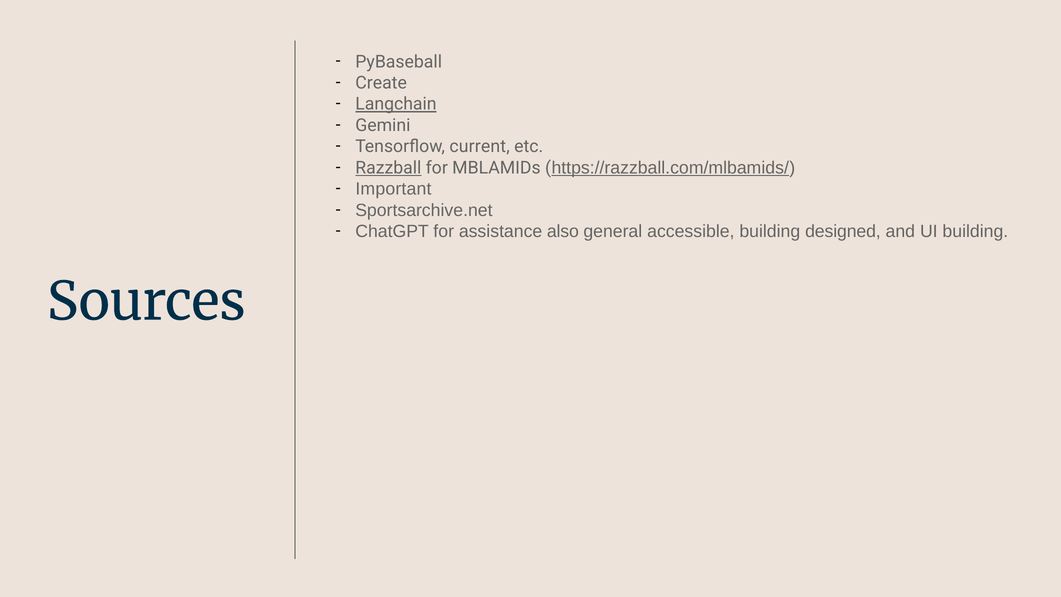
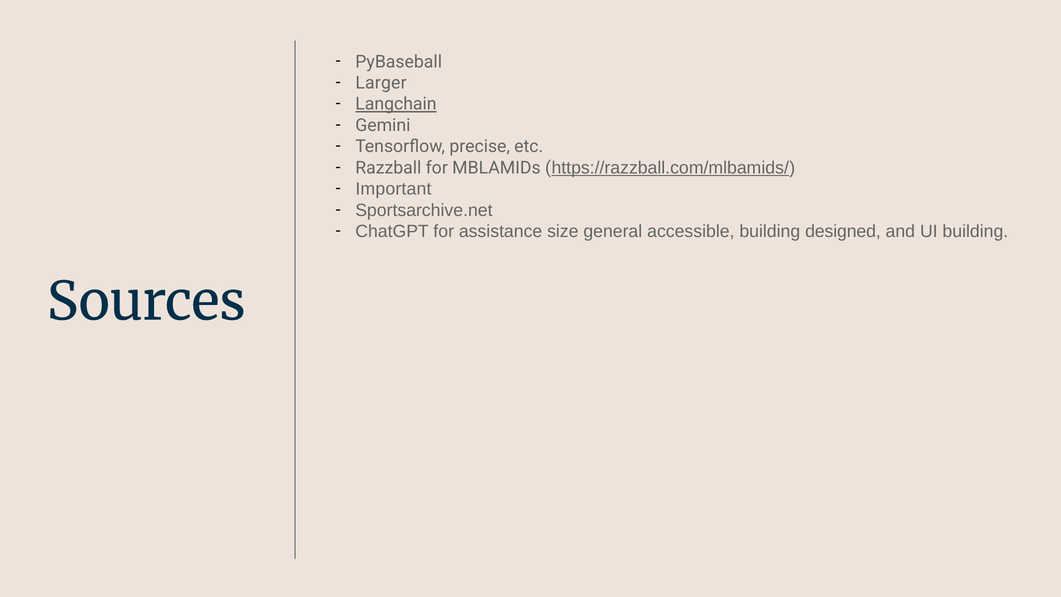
Create: Create -> Larger
current: current -> precise
Razzball underline: present -> none
also: also -> size
